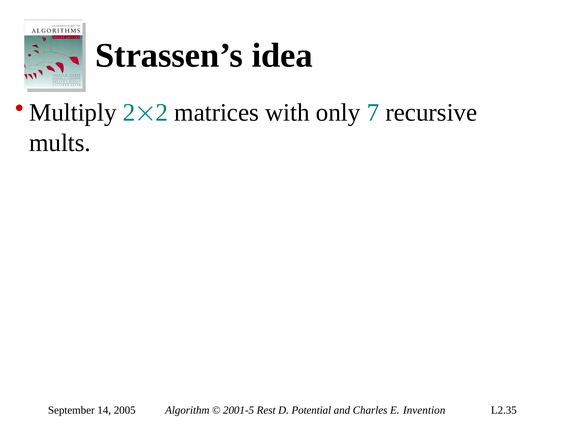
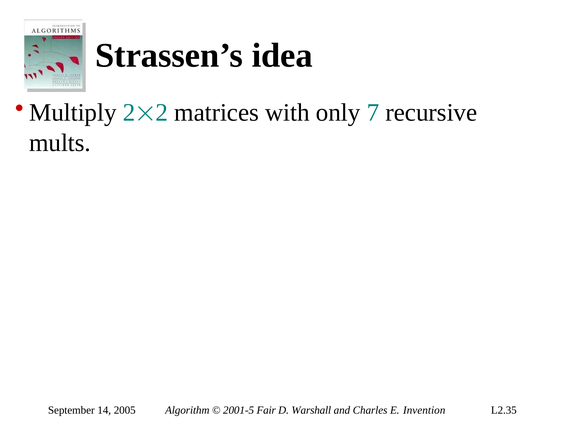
Rest: Rest -> Fair
Potential: Potential -> Warshall
